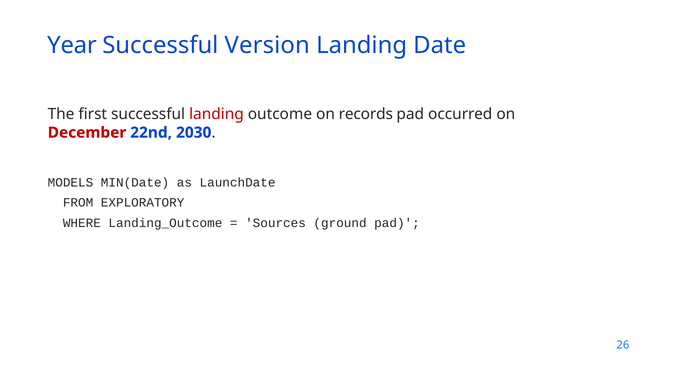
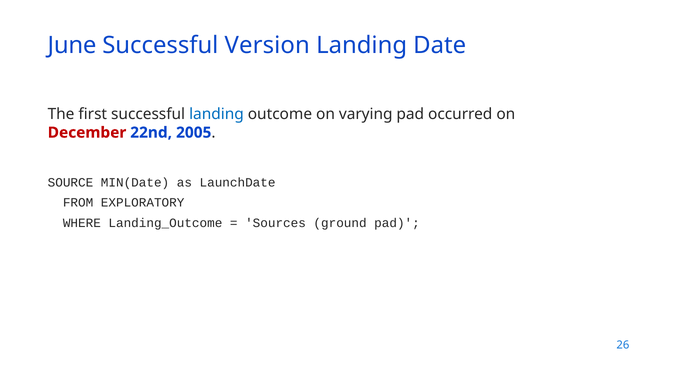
Year: Year -> June
landing at (216, 114) colour: red -> blue
records: records -> varying
2030: 2030 -> 2005
MODELS: MODELS -> SOURCE
